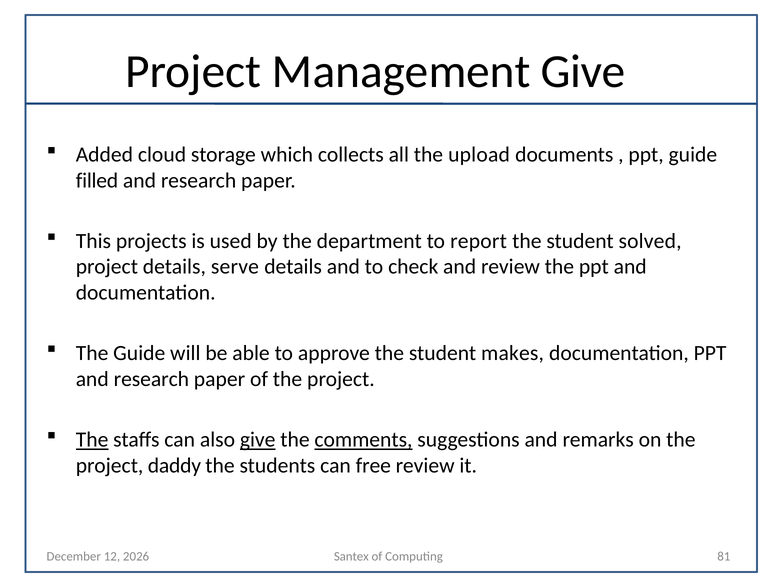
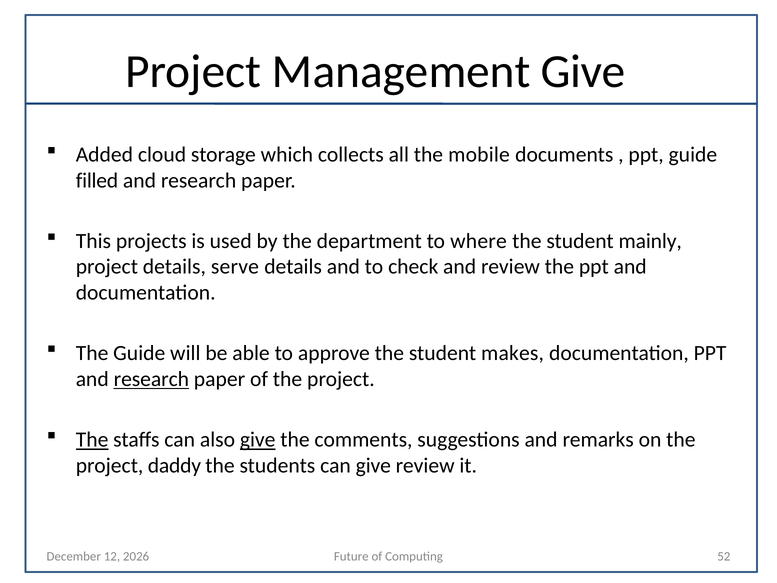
upload: upload -> mobile
report: report -> where
solved: solved -> mainly
research at (151, 379) underline: none -> present
comments underline: present -> none
can free: free -> give
Santex: Santex -> Future
81: 81 -> 52
